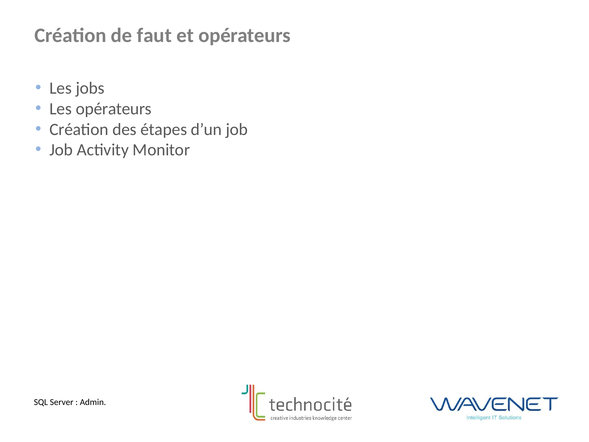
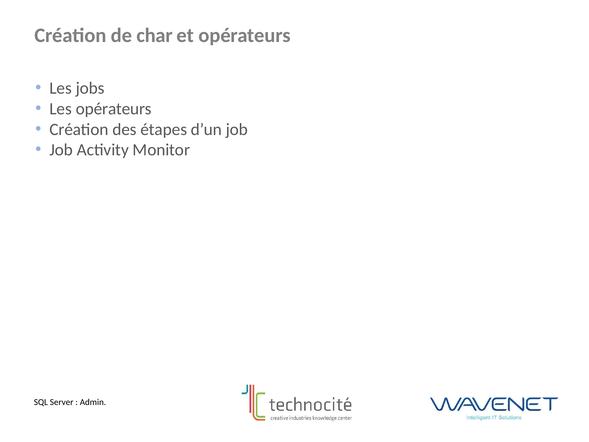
faut: faut -> char
